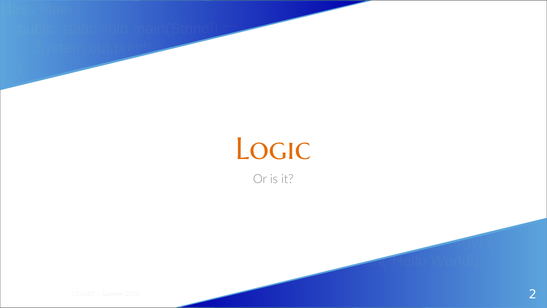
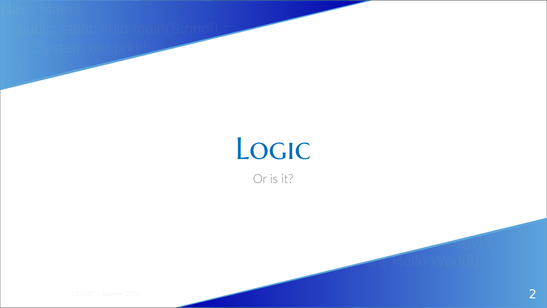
Logic colour: orange -> blue
